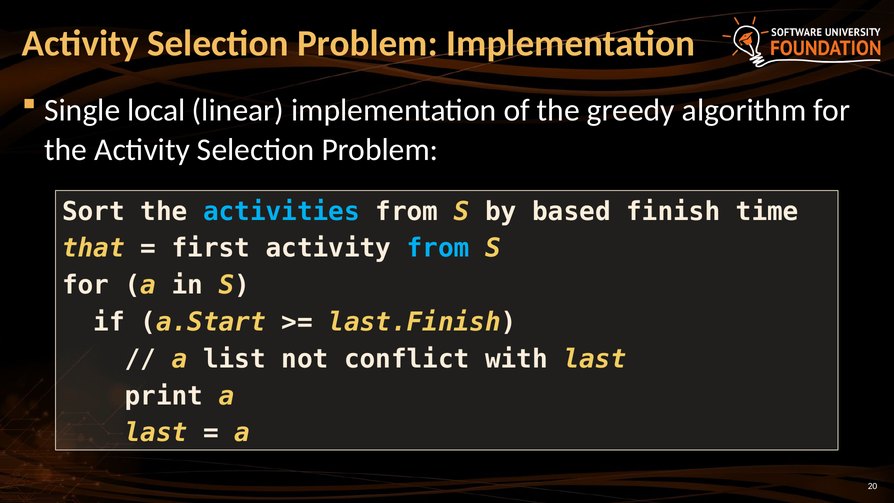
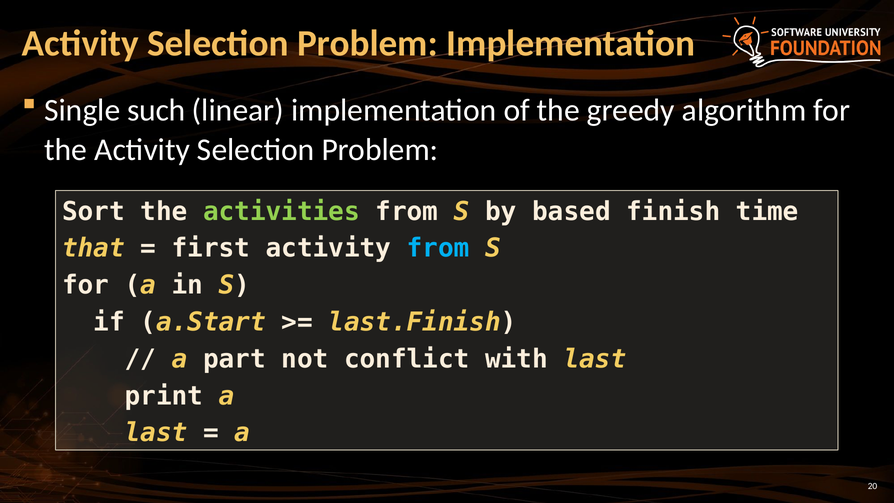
local: local -> such
activities colour: light blue -> light green
list: list -> part
